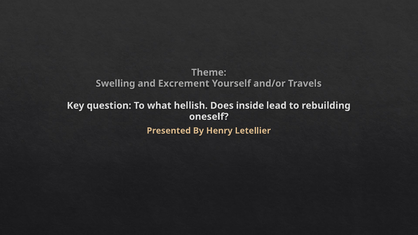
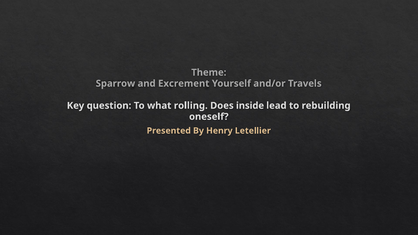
Swelling: Swelling -> Sparrow
hellish: hellish -> rolling
